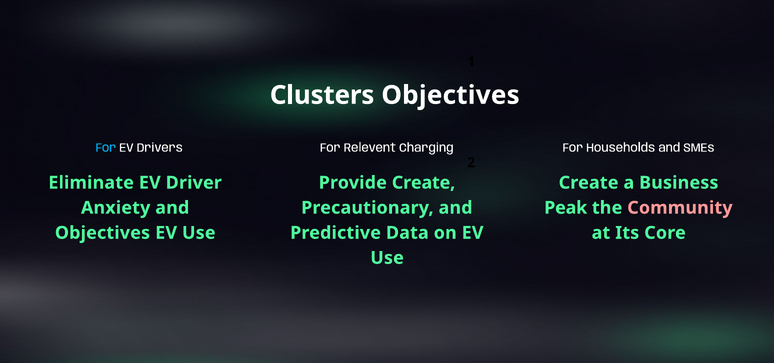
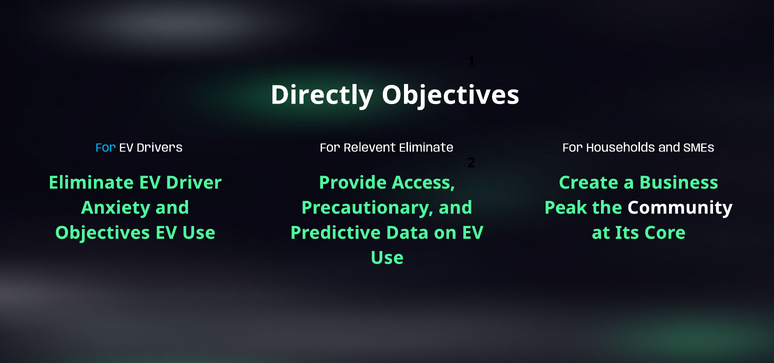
Clusters: Clusters -> Directly
Relevent Charging: Charging -> Eliminate
Provide Create: Create -> Access
Community colour: pink -> white
